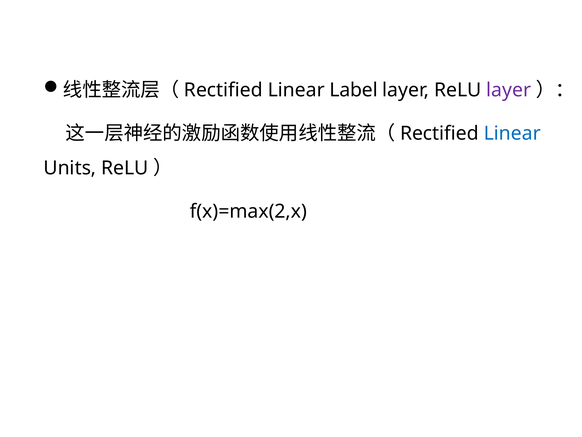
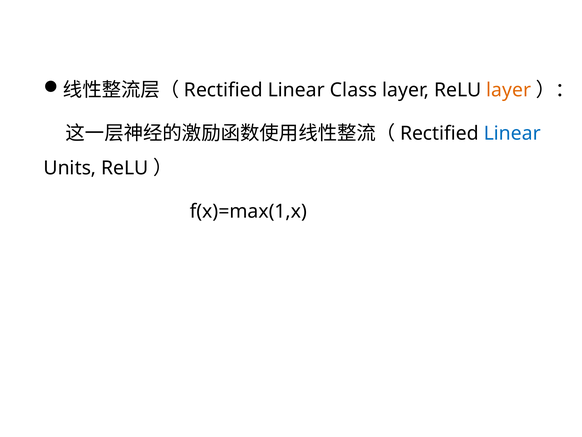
Label: Label -> Class
layer at (509, 90) colour: purple -> orange
f(x)=max(2,x: f(x)=max(2,x -> f(x)=max(1,x
